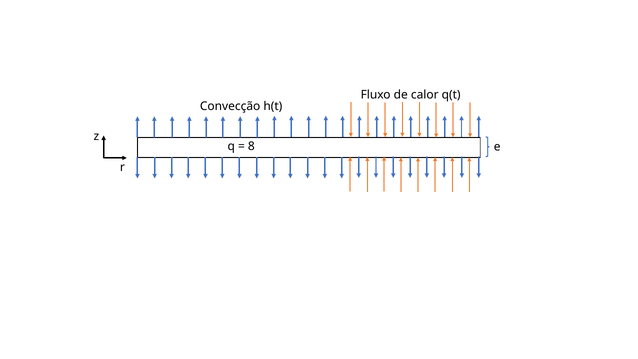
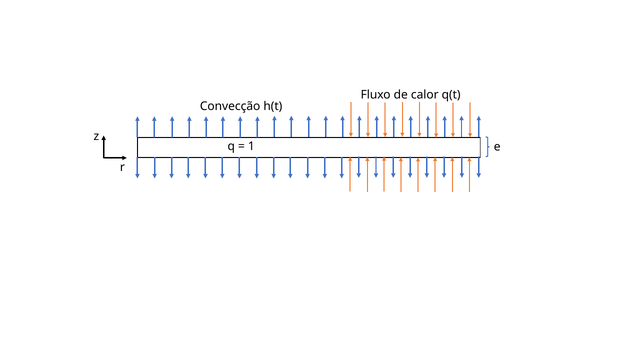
8: 8 -> 1
